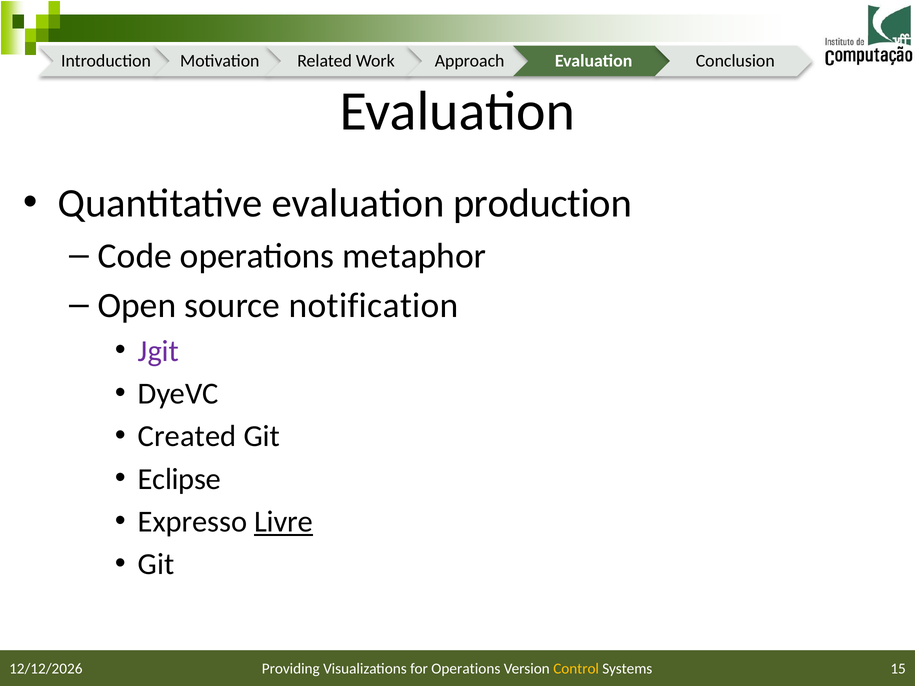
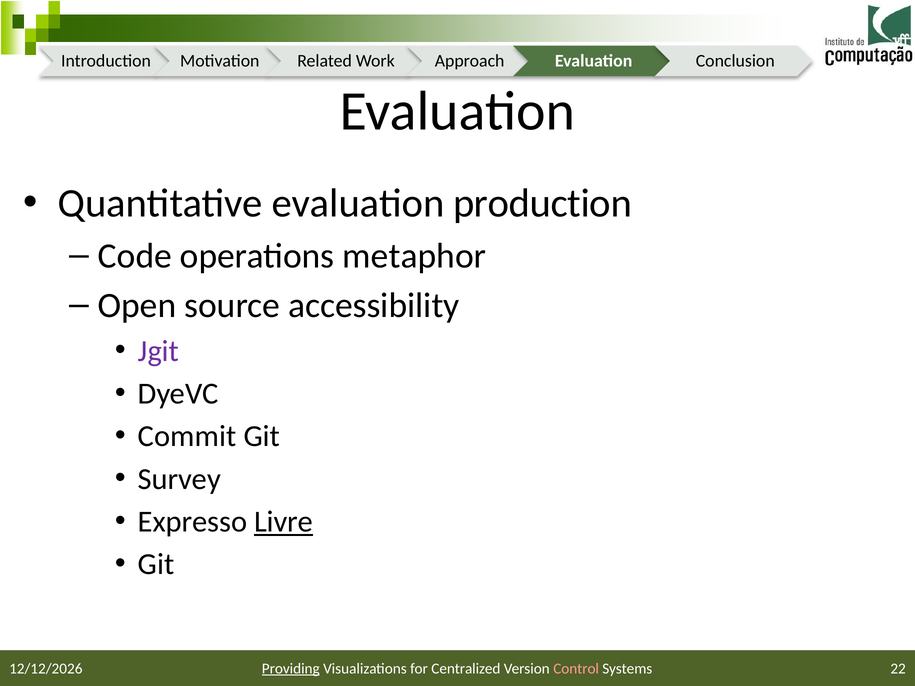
notification: notification -> accessibility
Created: Created -> Commit
Eclipse: Eclipse -> Survey
Providing underline: none -> present
for Operations: Operations -> Centralized
Control colour: yellow -> pink
15: 15 -> 22
